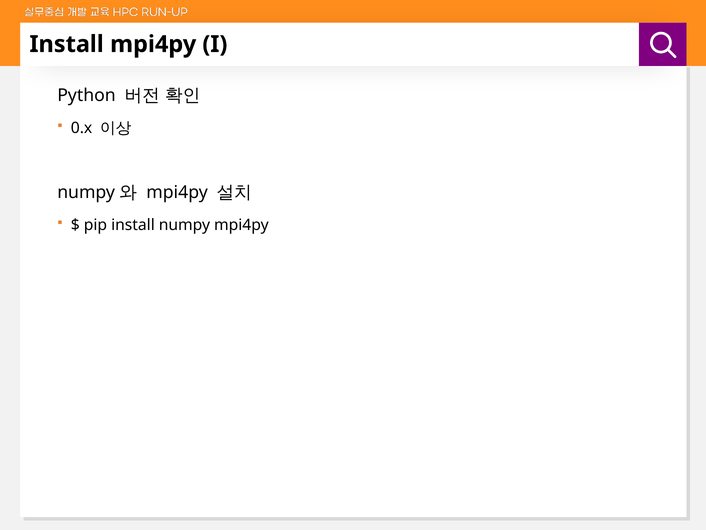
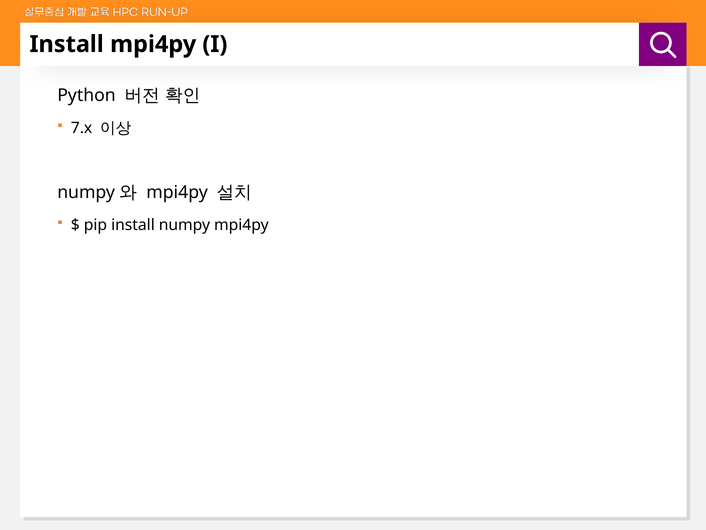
0.x: 0.x -> 7.x
